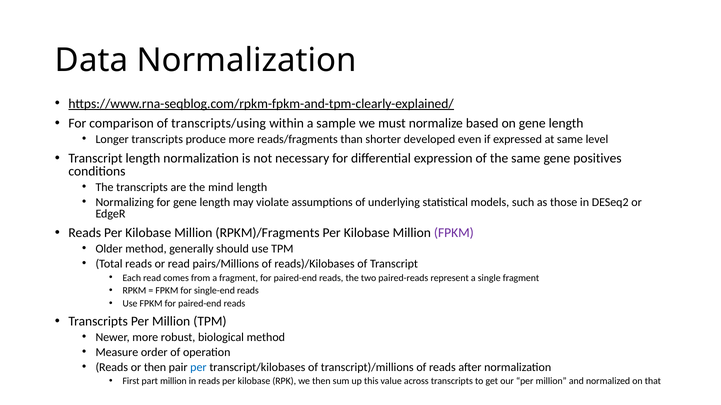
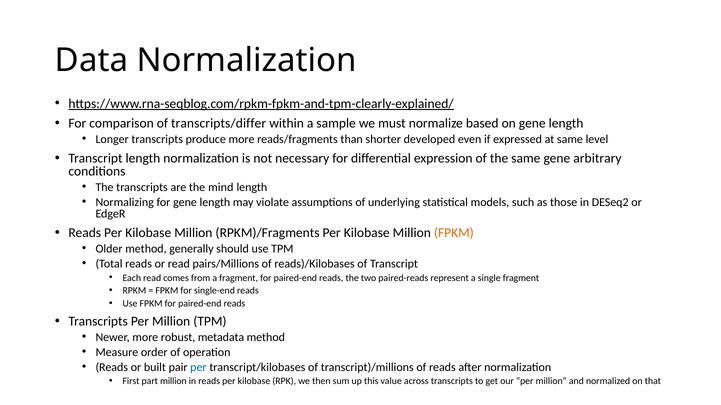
transcripts/using: transcripts/using -> transcripts/differ
positives: positives -> arbitrary
FPKM at (454, 233) colour: purple -> orange
biological: biological -> metadata
or then: then -> built
